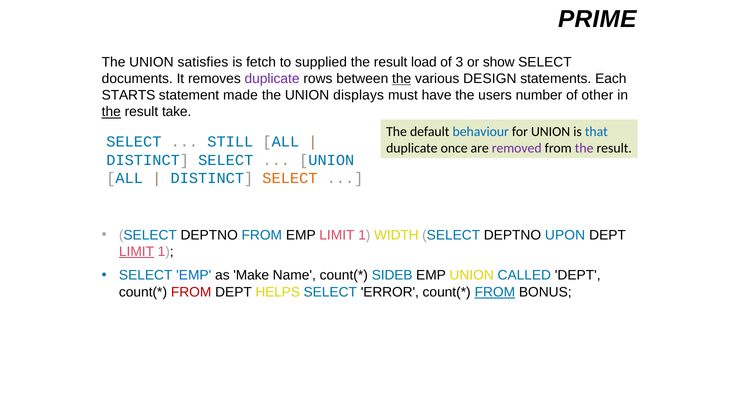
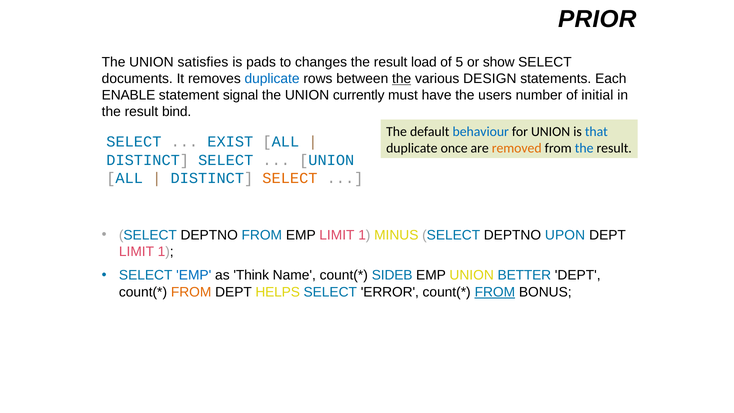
PRIME: PRIME -> PRIOR
fetch: fetch -> pads
supplied: supplied -> changes
3: 3 -> 5
duplicate at (272, 79) colour: purple -> blue
STARTS: STARTS -> ENABLE
made: made -> signal
displays: displays -> currently
other: other -> initial
the at (111, 112) underline: present -> none
take: take -> bind
STILL: STILL -> EXIST
removed colour: purple -> orange
the at (584, 148) colour: purple -> blue
WIDTH: WIDTH -> MINUS
LIMIT at (137, 252) underline: present -> none
Make: Make -> Think
CALLED: CALLED -> BETTER
FROM at (191, 292) colour: red -> orange
